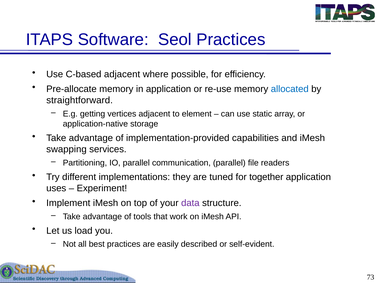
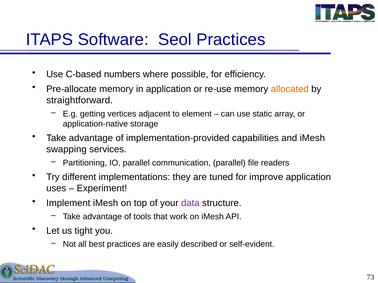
C-based adjacent: adjacent -> numbers
allocated colour: blue -> orange
together: together -> improve
load: load -> tight
